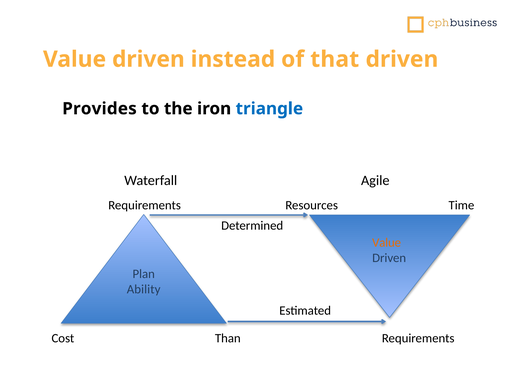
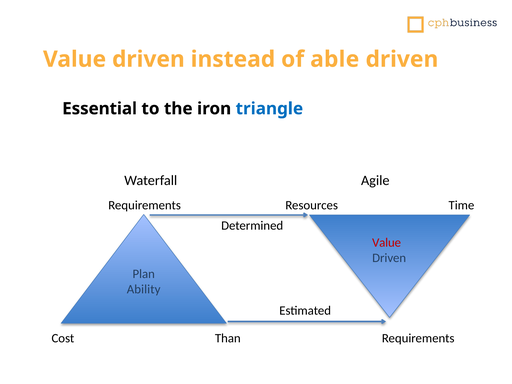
that: that -> able
Provides: Provides -> Essential
Value at (387, 242) colour: orange -> red
